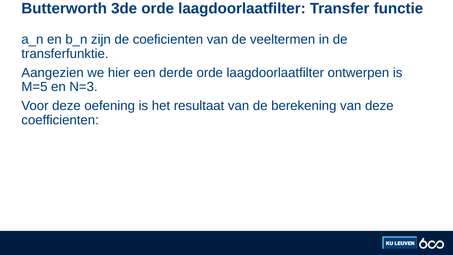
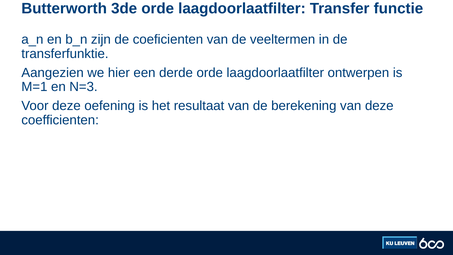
M=5: M=5 -> M=1
